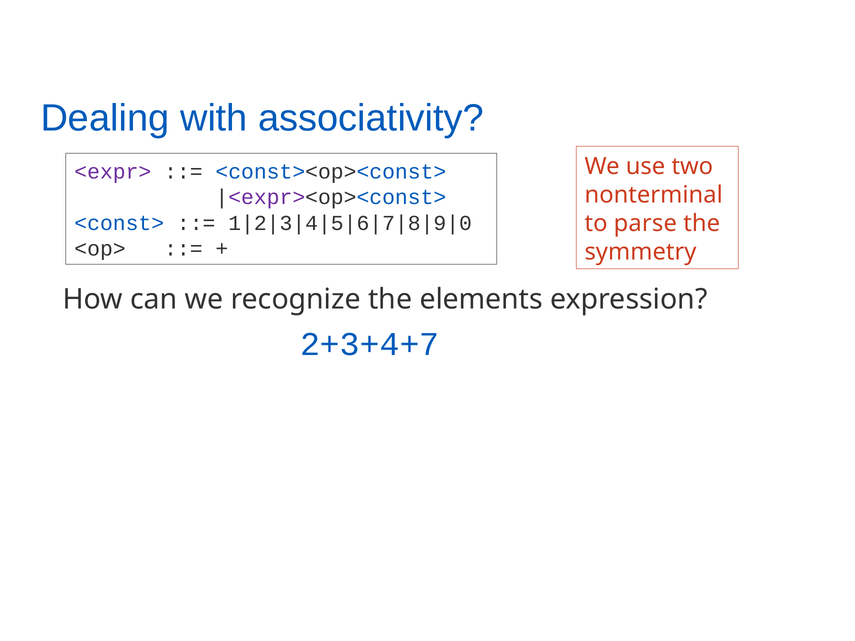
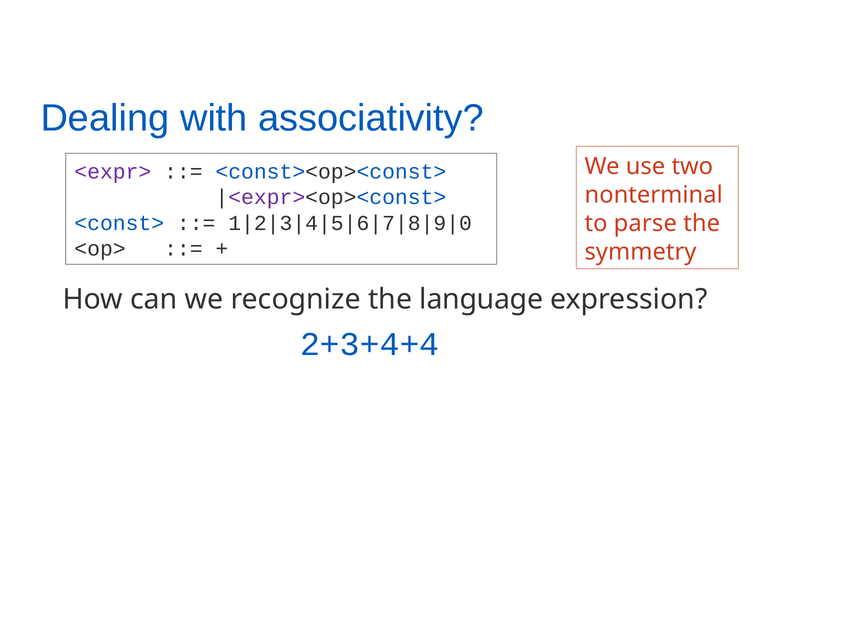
elements: elements -> language
2+3+4+7: 2+3+4+7 -> 2+3+4+4
